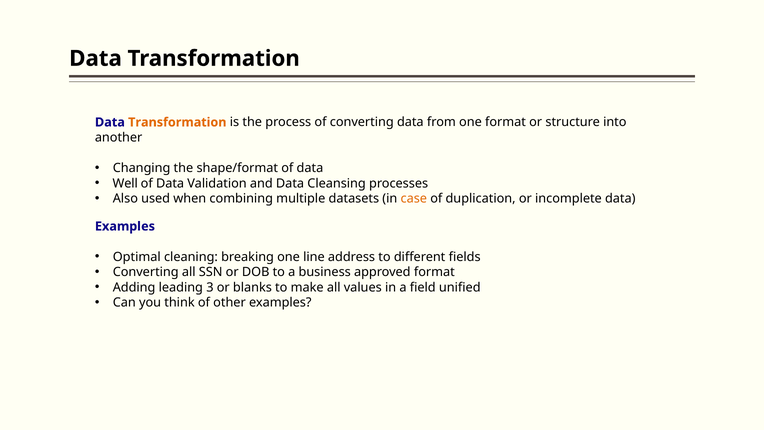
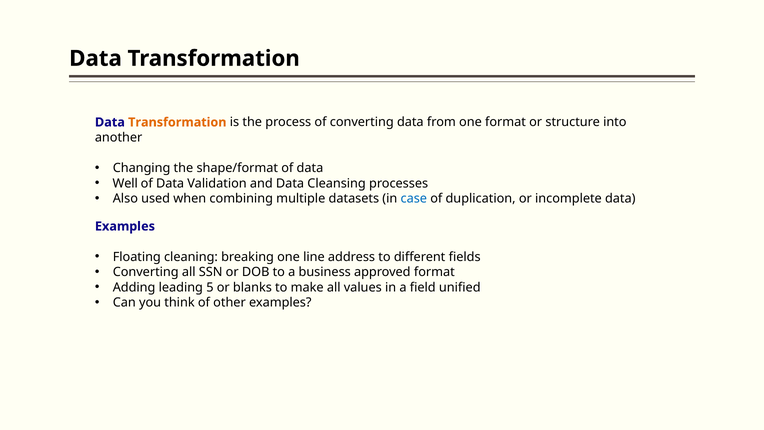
case colour: orange -> blue
Optimal: Optimal -> Floating
3: 3 -> 5
